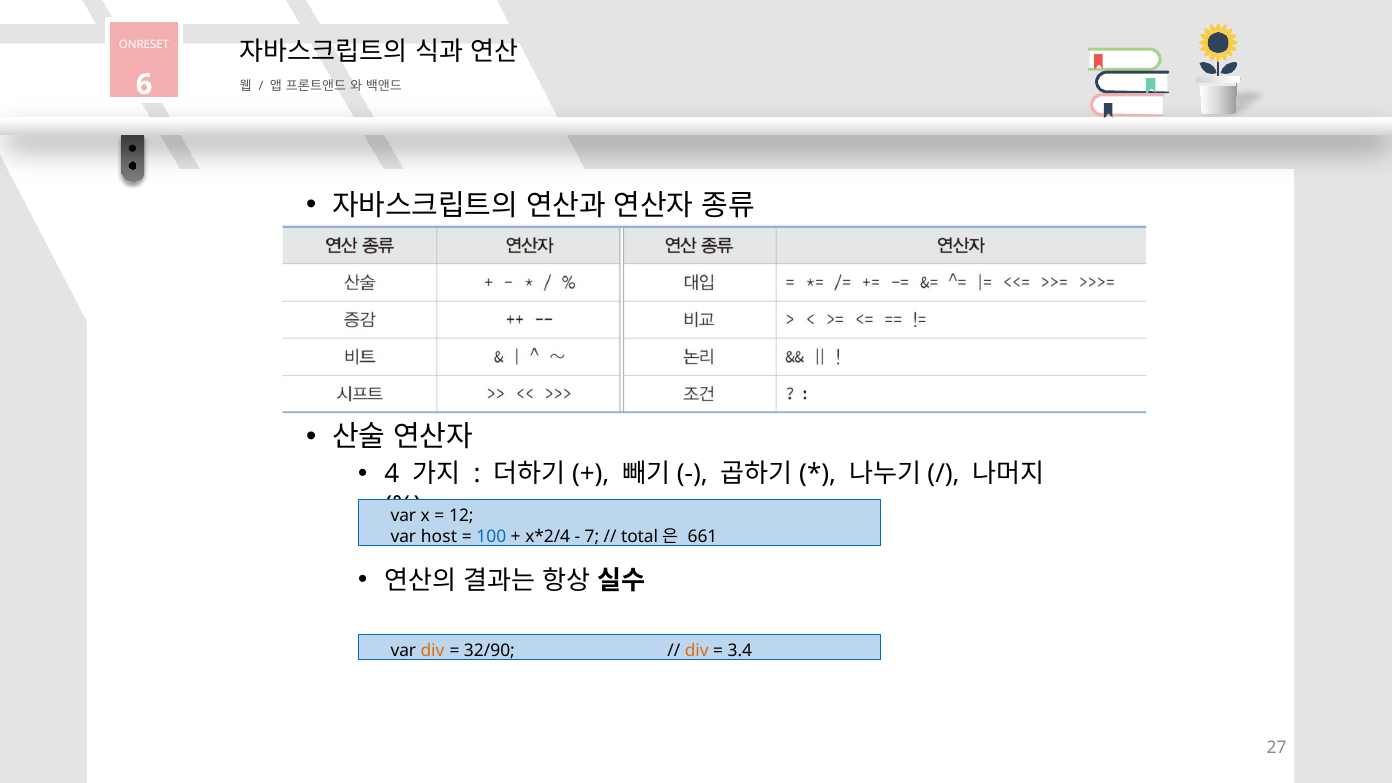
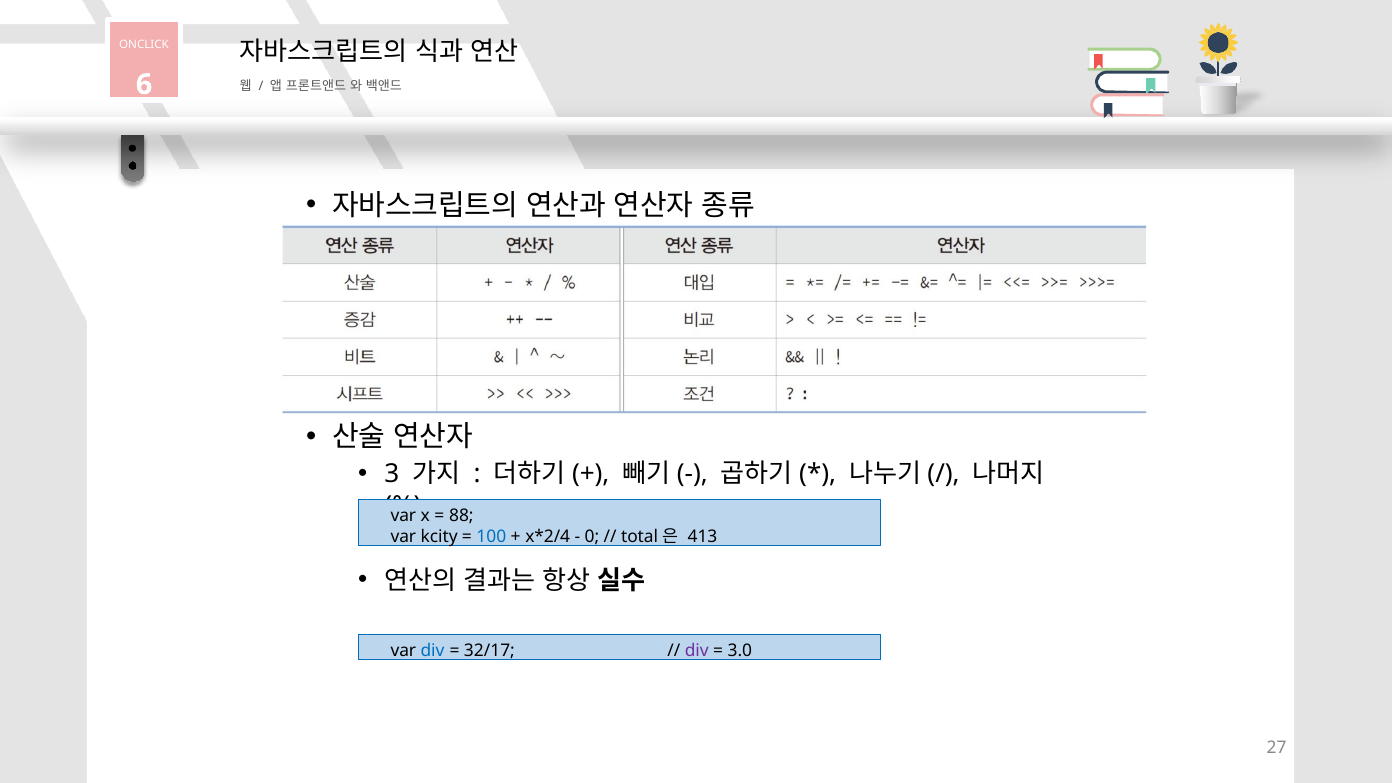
ONRESET: ONRESET -> ONCLICK
4: 4 -> 3
12: 12 -> 88
host: host -> kcity
7: 7 -> 0
661: 661 -> 413
div at (433, 651) colour: orange -> blue
32/90: 32/90 -> 32/17
div at (697, 651) colour: orange -> purple
3.4: 3.4 -> 3.0
